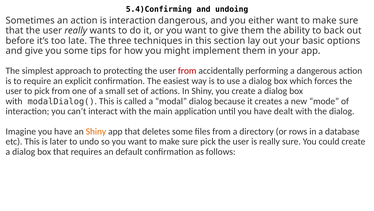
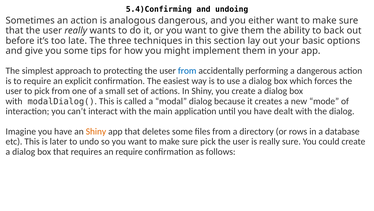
is interaction: interaction -> analogous
from at (187, 71) colour: red -> blue
an default: default -> require
